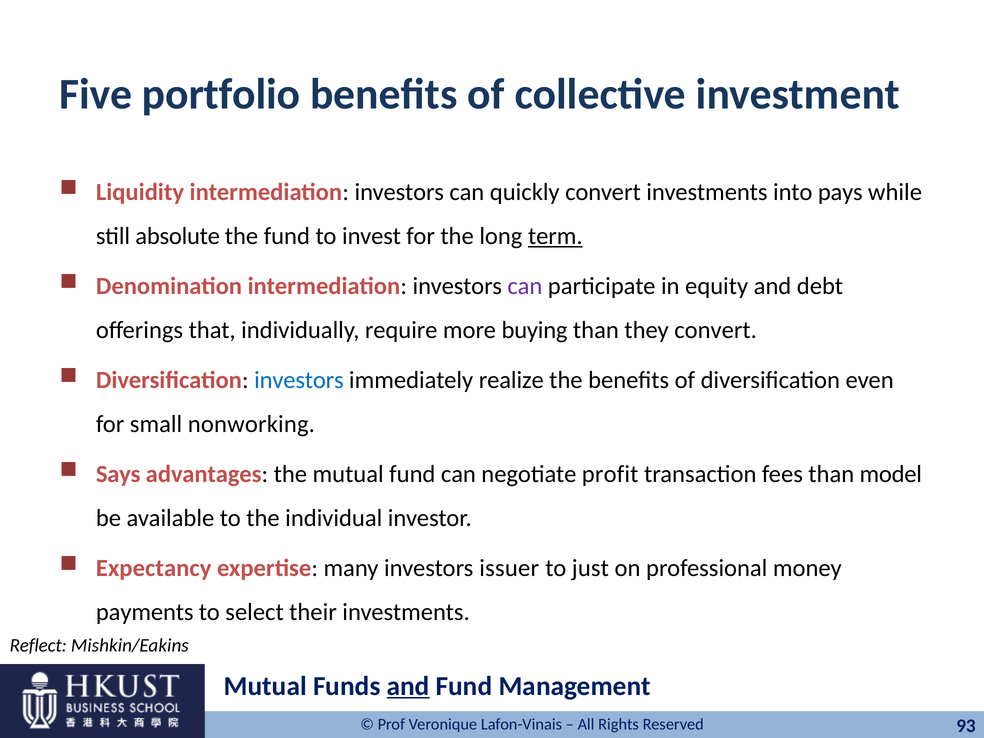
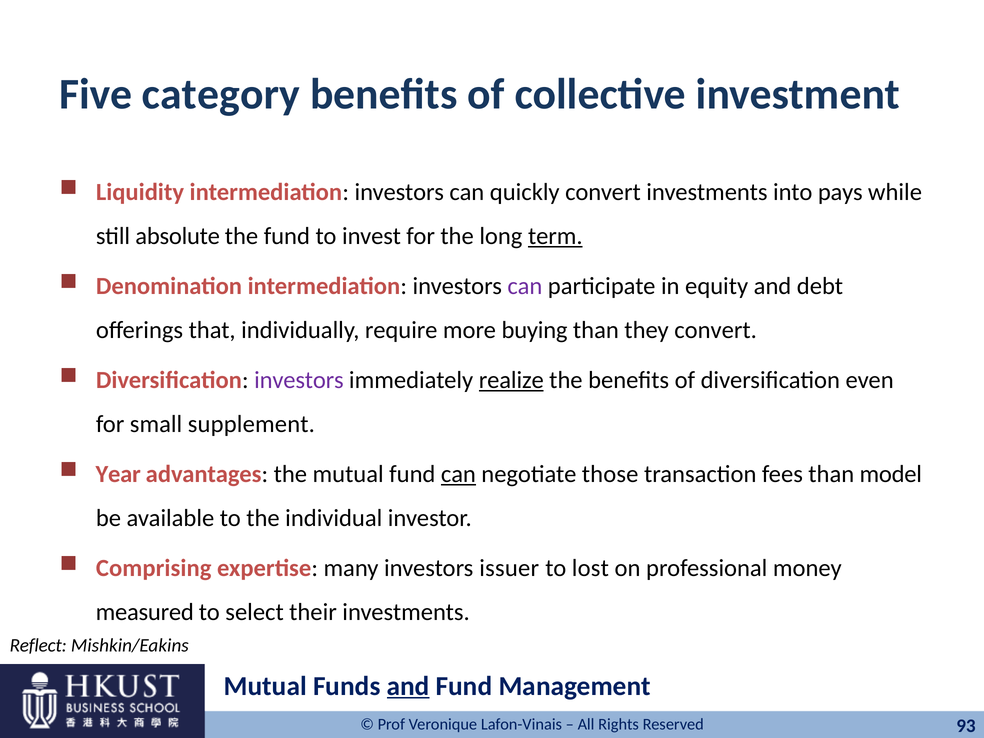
portfolio: portfolio -> category
investors at (299, 380) colour: blue -> purple
realize underline: none -> present
nonworking: nonworking -> supplement
Says: Says -> Year
can at (458, 474) underline: none -> present
profit: profit -> those
Expectancy: Expectancy -> Comprising
just: just -> lost
payments: payments -> measured
